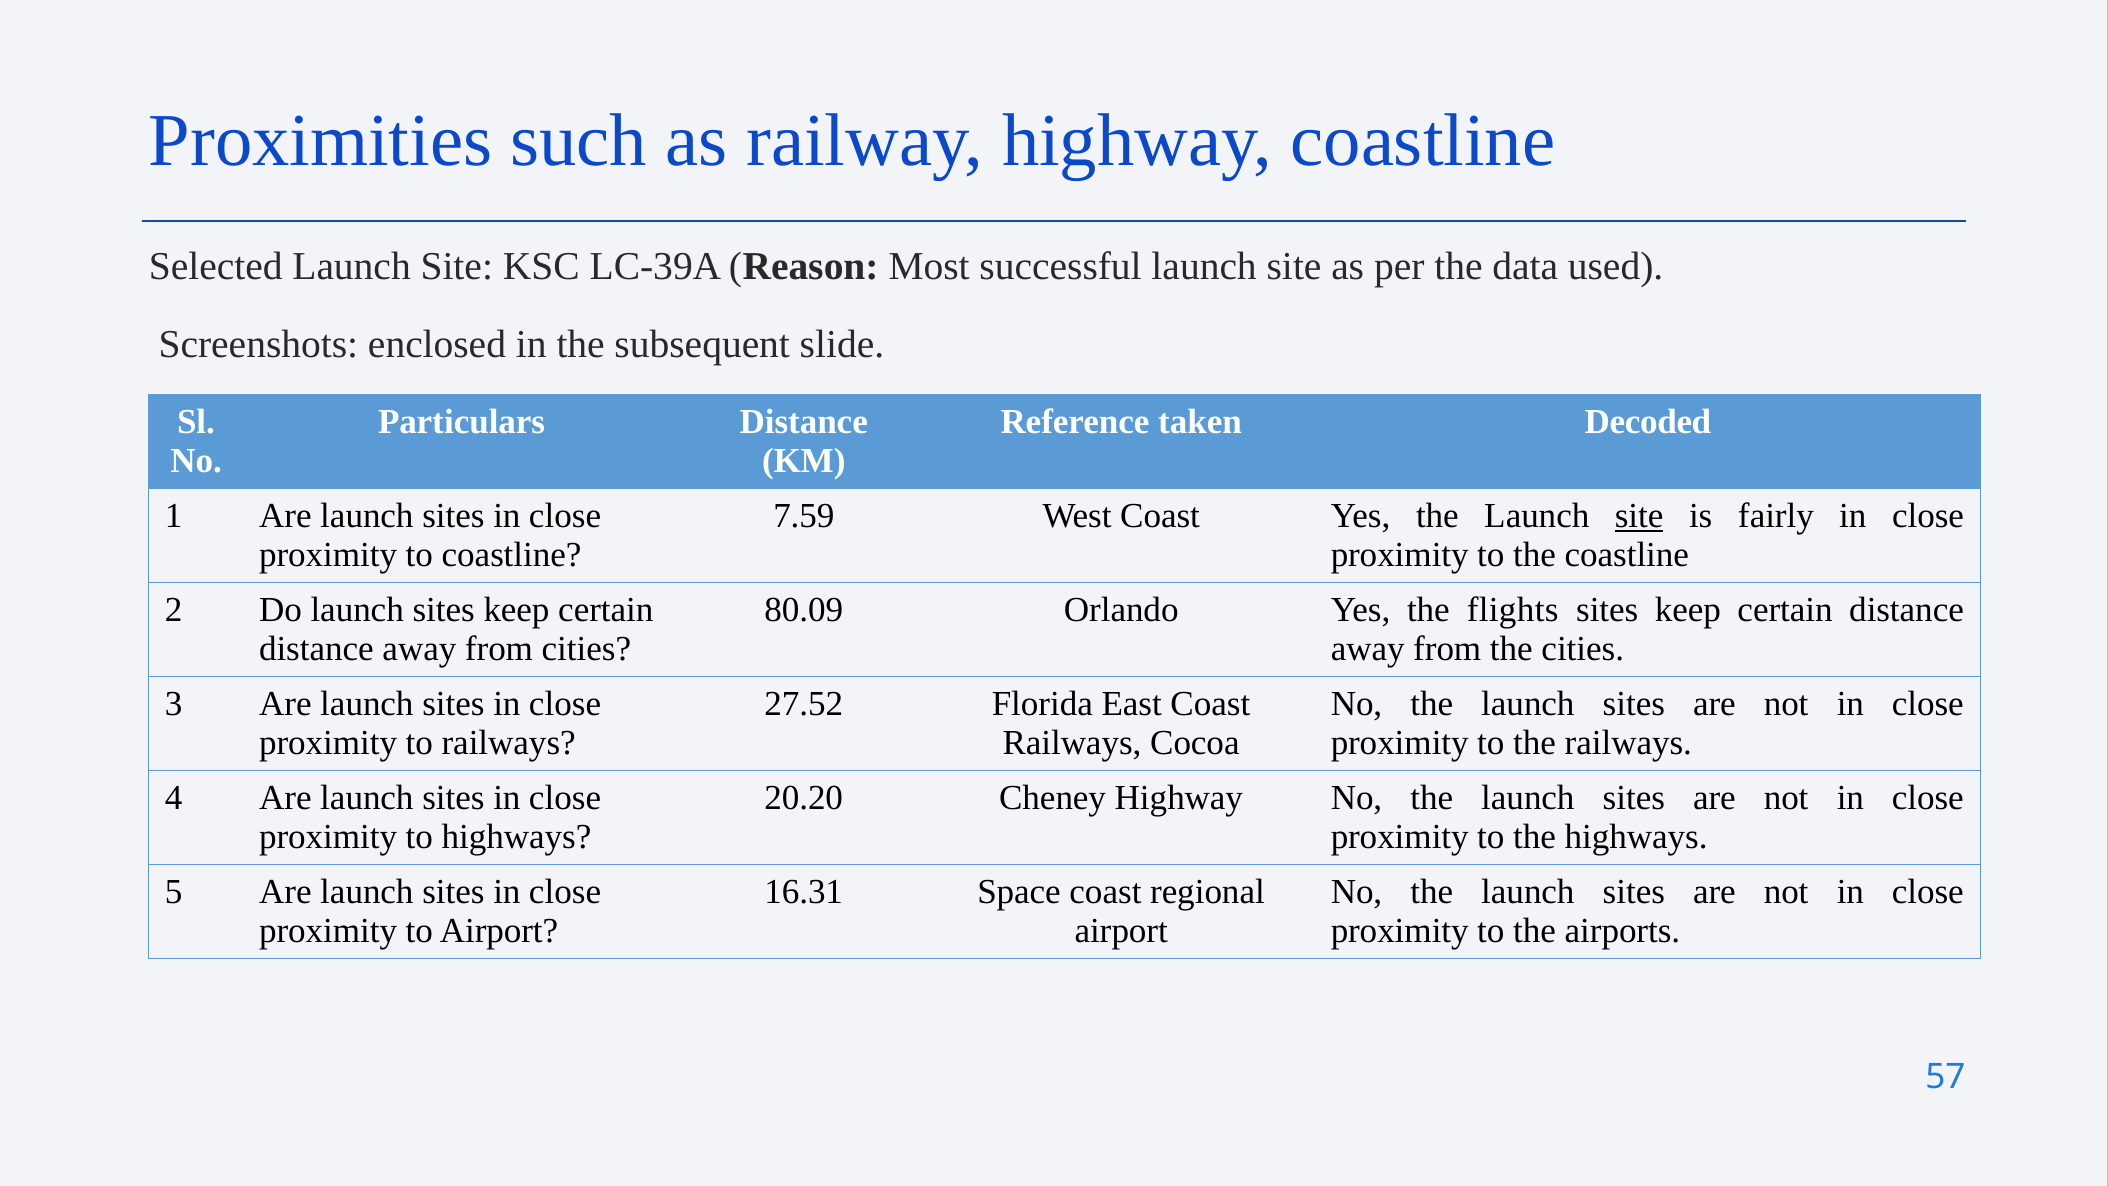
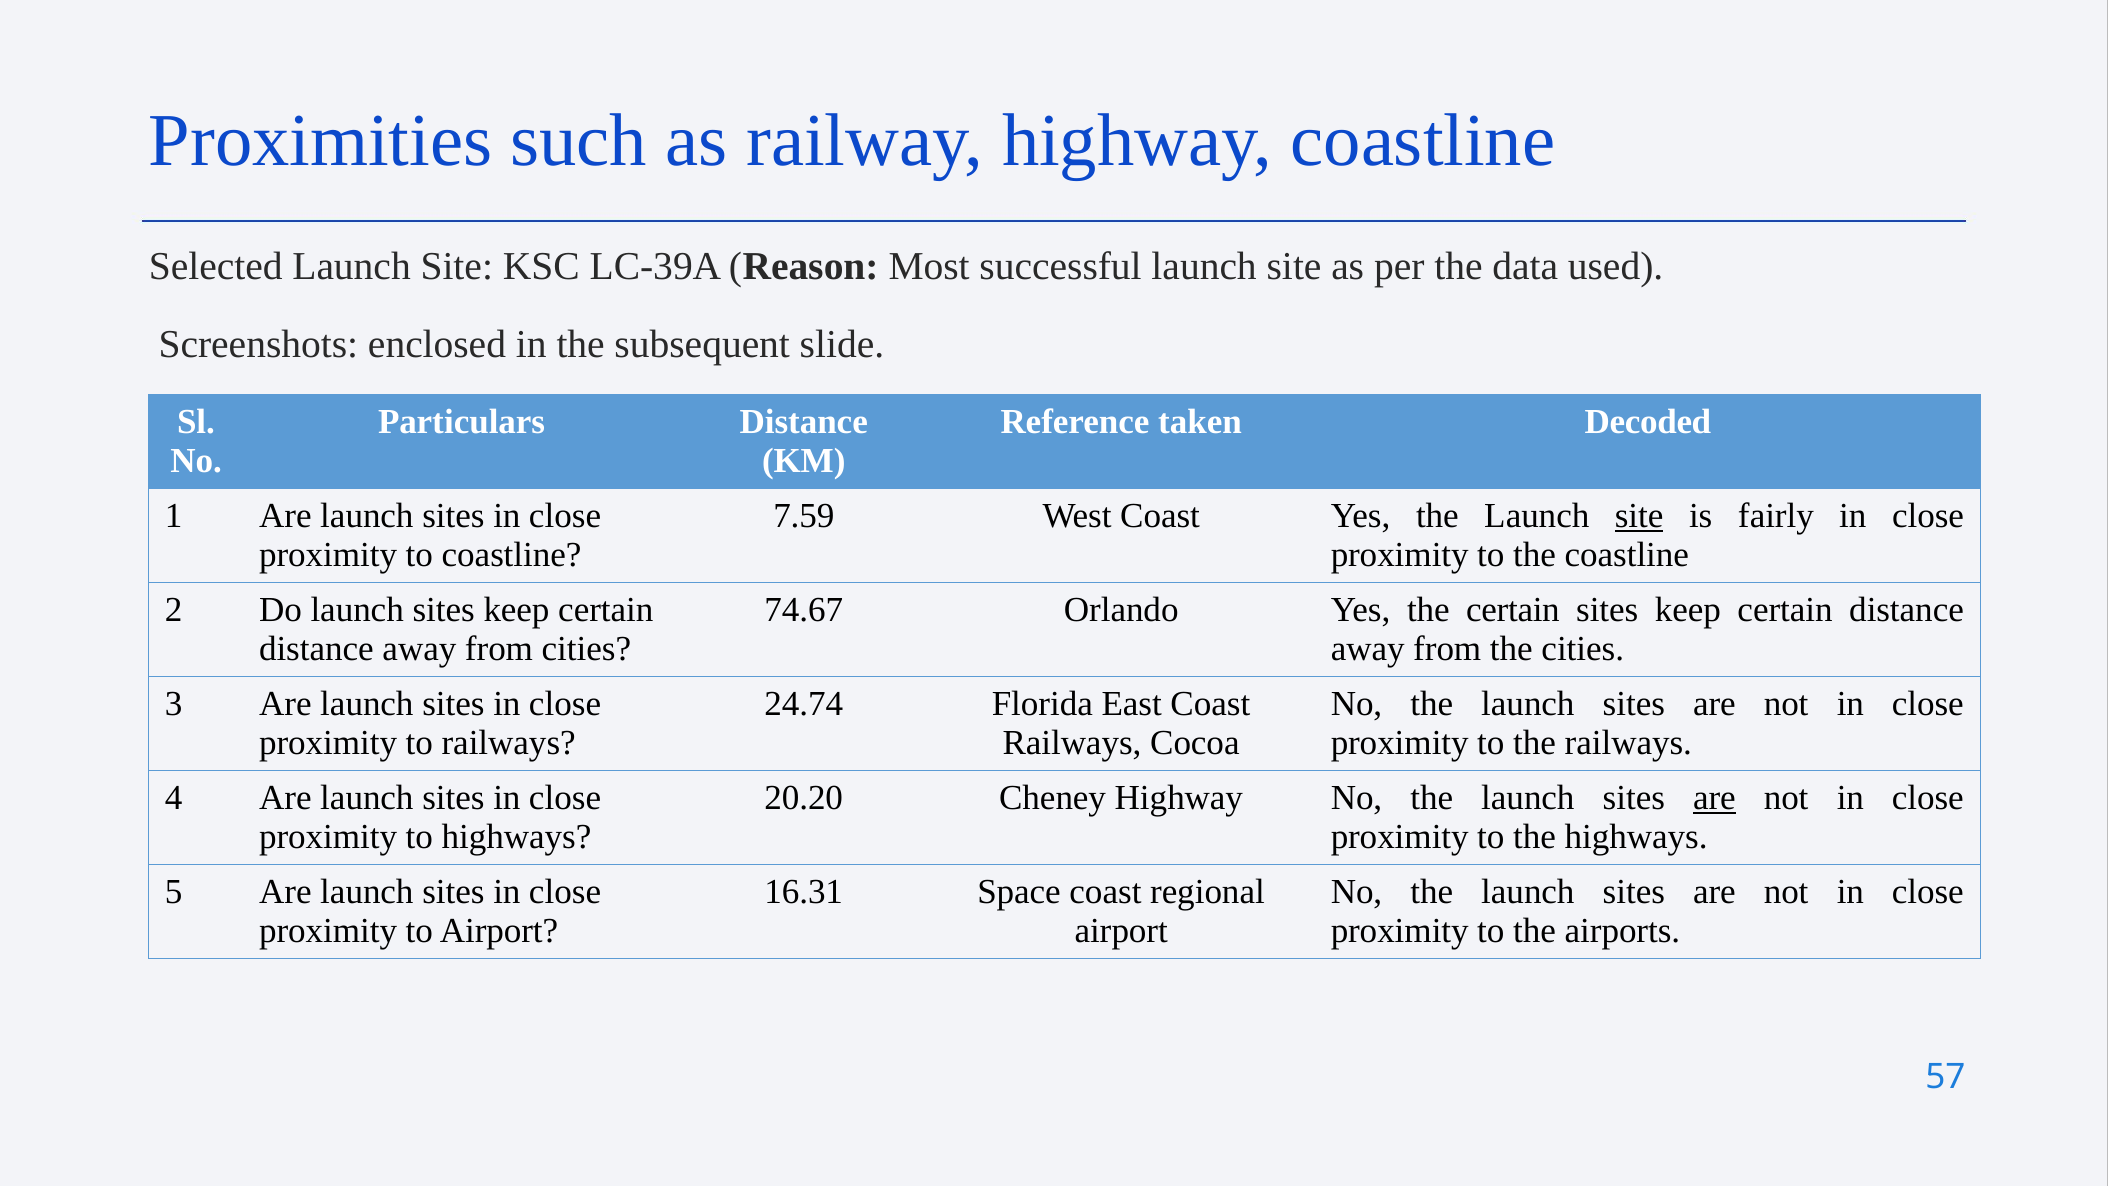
80.09: 80.09 -> 74.67
the flights: flights -> certain
27.52: 27.52 -> 24.74
are at (1714, 798) underline: none -> present
